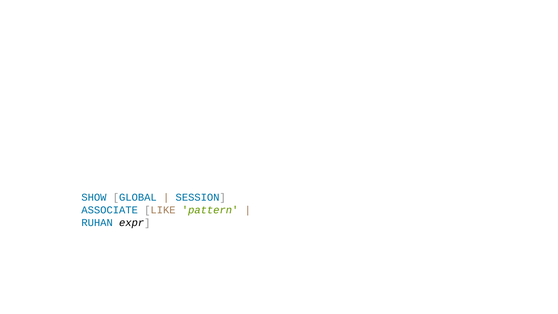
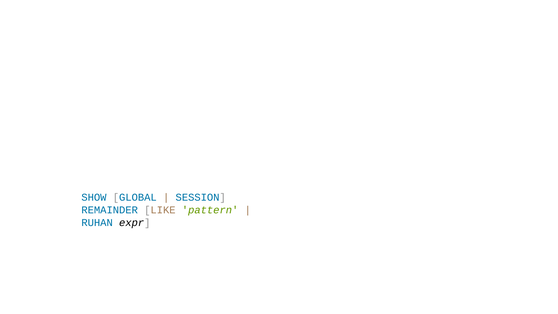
ASSOCIATE: ASSOCIATE -> REMAINDER
